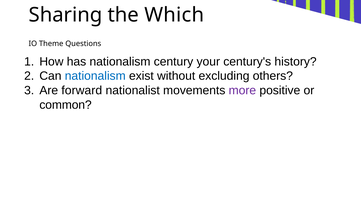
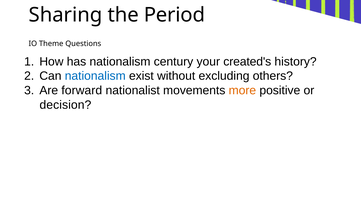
Which: Which -> Period
century's: century's -> created's
more colour: purple -> orange
common: common -> decision
